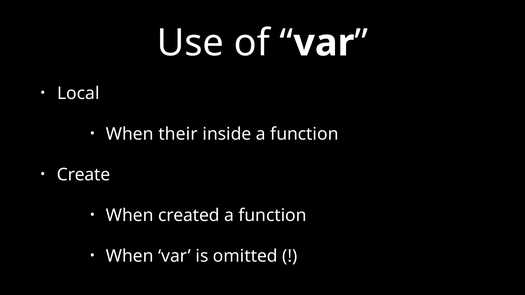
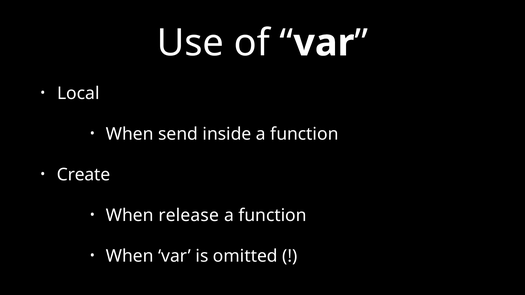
their: their -> send
created: created -> release
